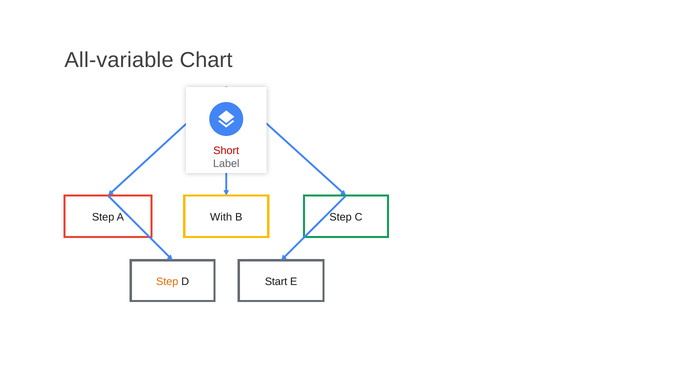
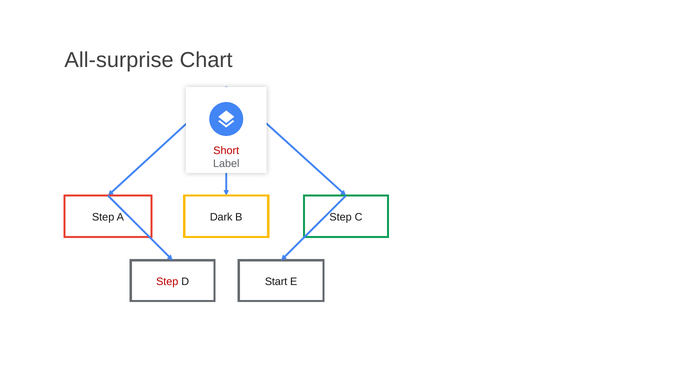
All-variable: All-variable -> All-surprise
With: With -> Dark
Step at (167, 282) colour: orange -> red
